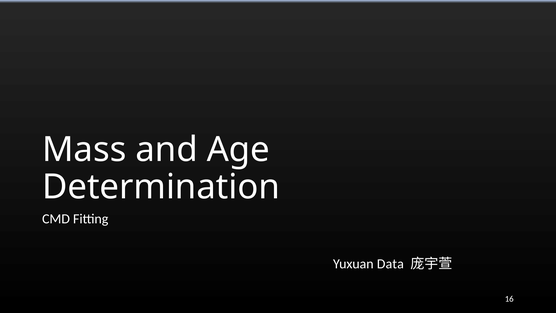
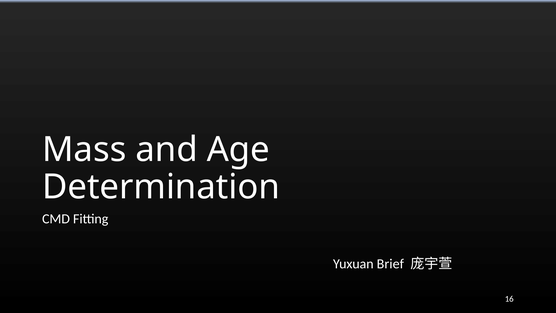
Data: Data -> Brief
